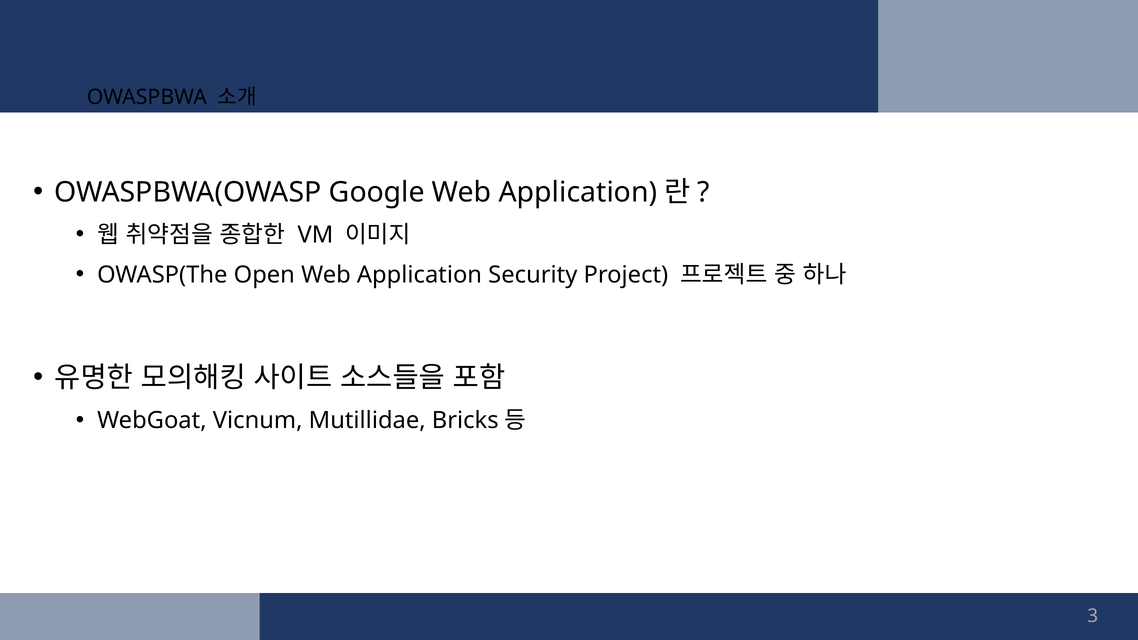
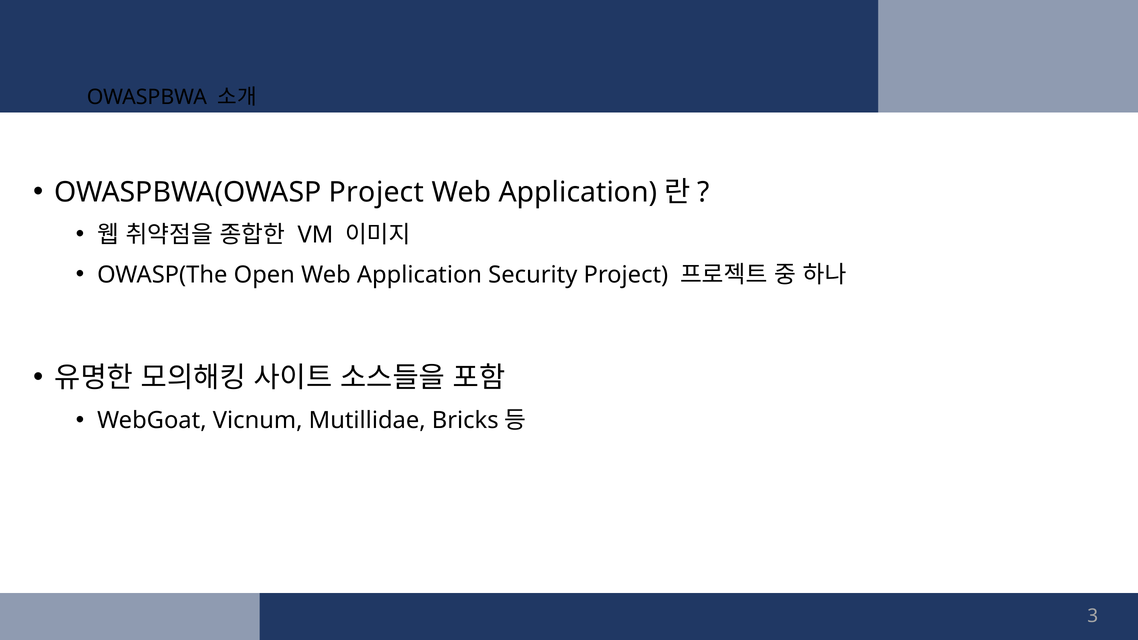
OWASPBWA(OWASP Google: Google -> Project
